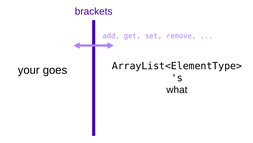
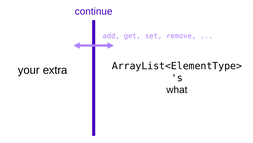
brackets: brackets -> continue
goes: goes -> extra
